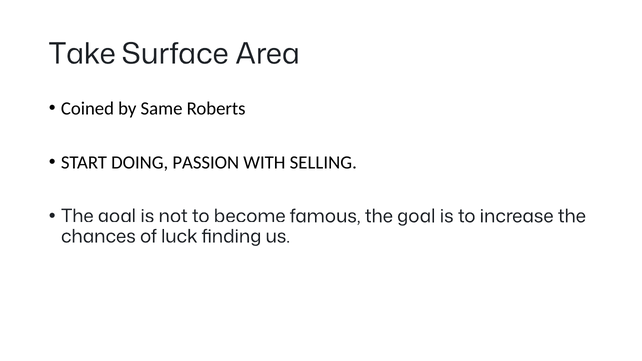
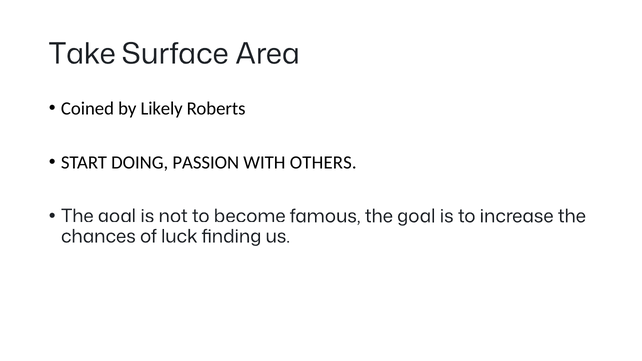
Same: Same -> Likely
SELLING: SELLING -> OTHERS
